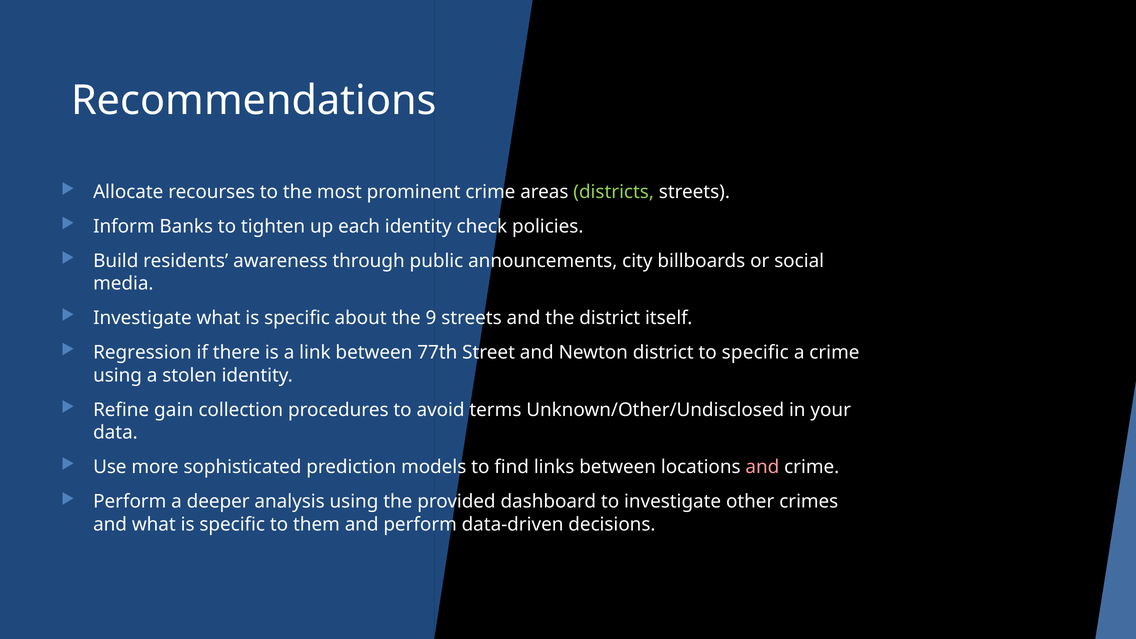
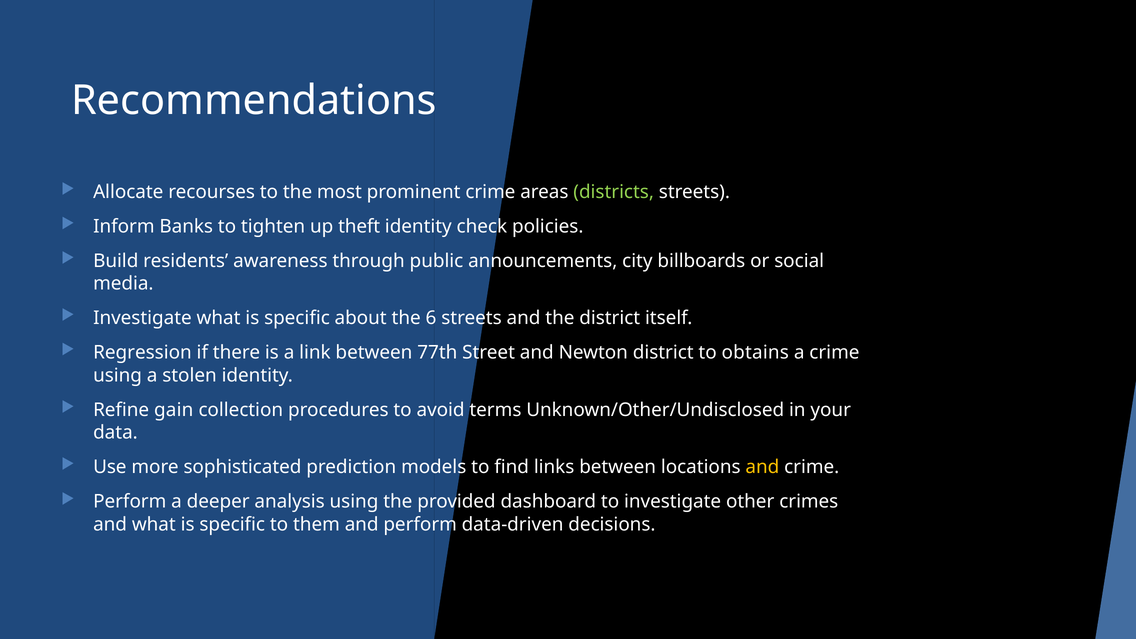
each: each -> theft
9: 9 -> 6
to specific: specific -> obtains
and at (762, 467) colour: pink -> yellow
